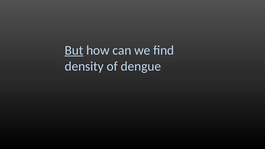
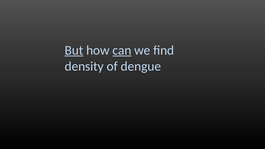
can underline: none -> present
